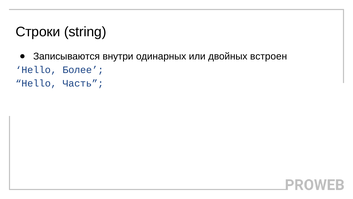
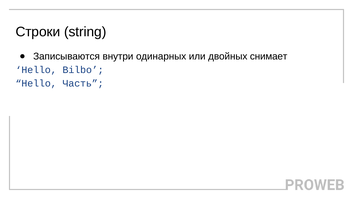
встроен: встроен -> снимает
Более: Более -> Bilbo
